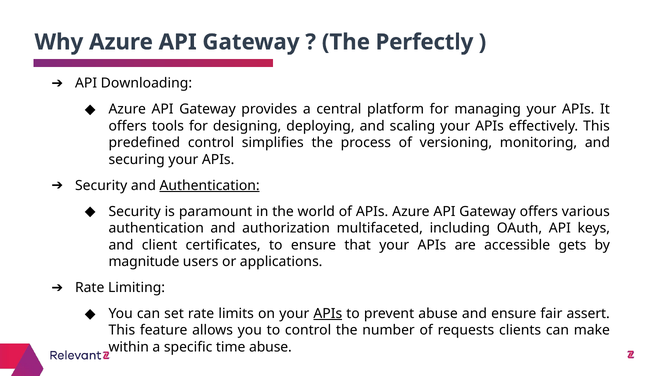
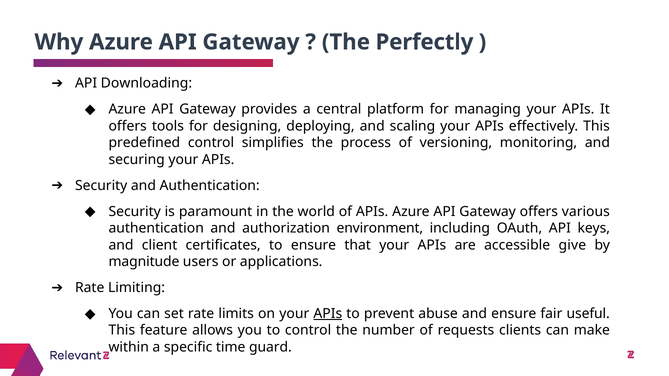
Authentication at (210, 186) underline: present -> none
multifaceted: multifaceted -> environment
gets: gets -> give
assert: assert -> useful
time abuse: abuse -> guard
